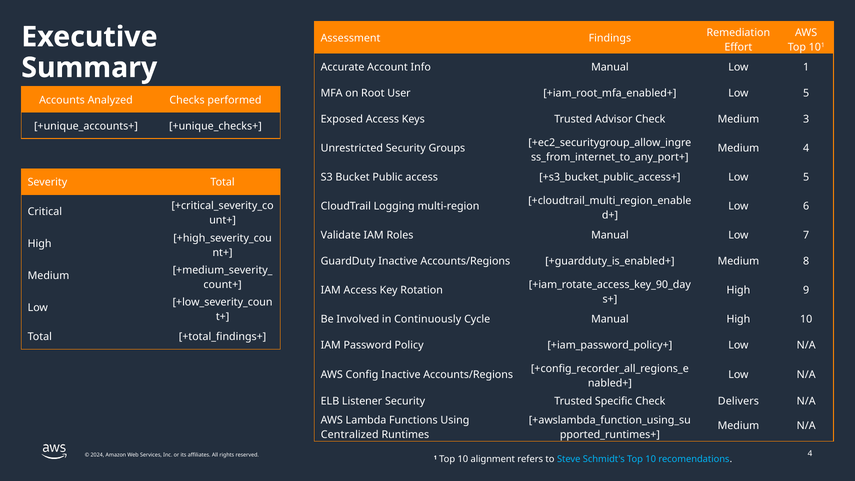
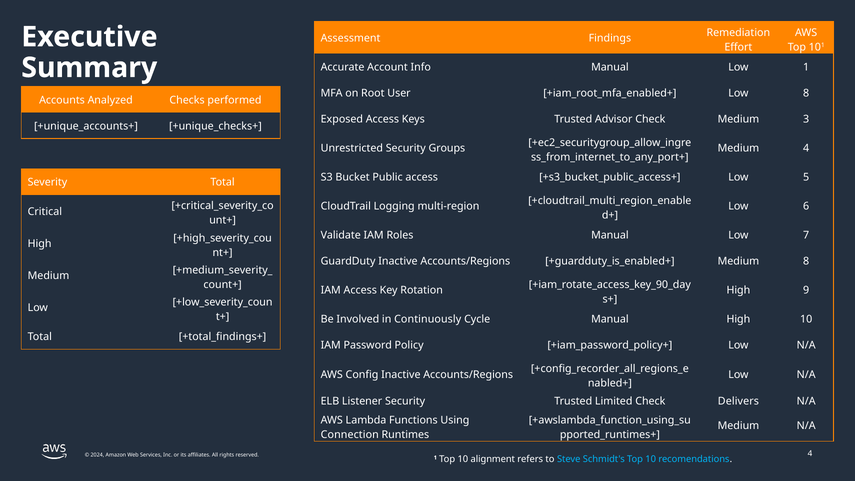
5 at (806, 93): 5 -> 8
Specific: Specific -> Limited
Centralized: Centralized -> Connection
